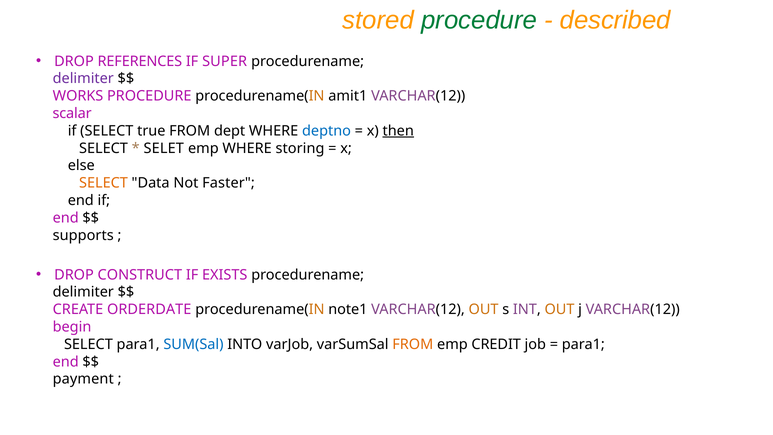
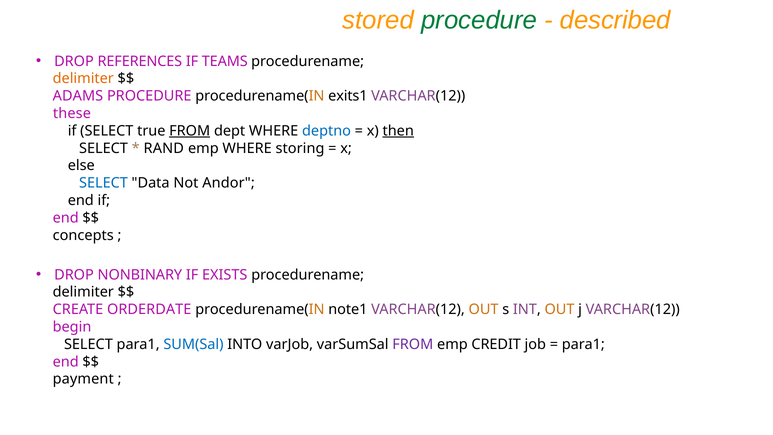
SUPER: SUPER -> TEAMS
delimiter at (83, 79) colour: purple -> orange
WORKS: WORKS -> ADAMS
amit1: amit1 -> exits1
scalar: scalar -> these
FROM at (190, 131) underline: none -> present
SELET: SELET -> RAND
SELECT at (103, 183) colour: orange -> blue
Faster: Faster -> Andor
supports: supports -> concepts
CONSTRUCT: CONSTRUCT -> NONBINARY
FROM at (413, 344) colour: orange -> purple
